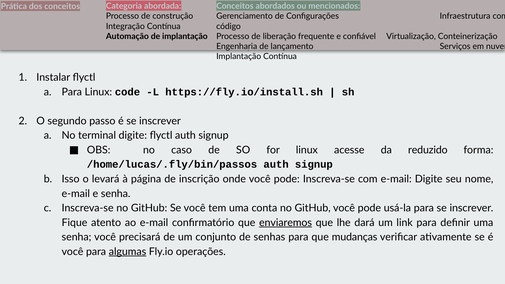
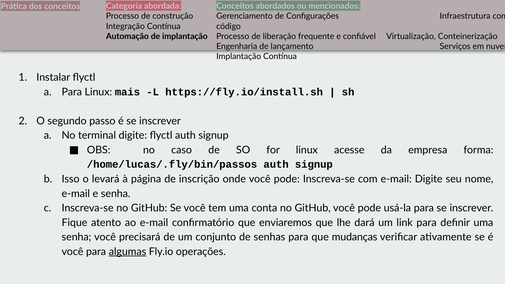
code: code -> mais
reduzido: reduzido -> empresa
enviaremos underline: present -> none
